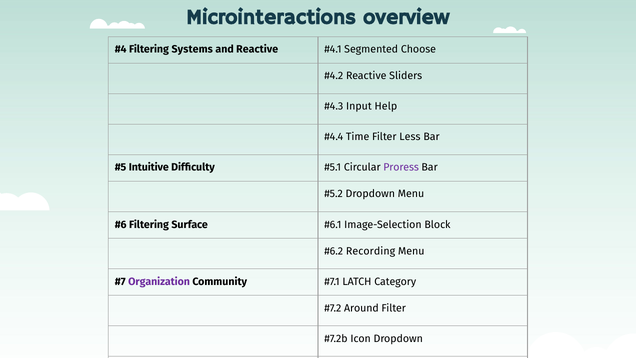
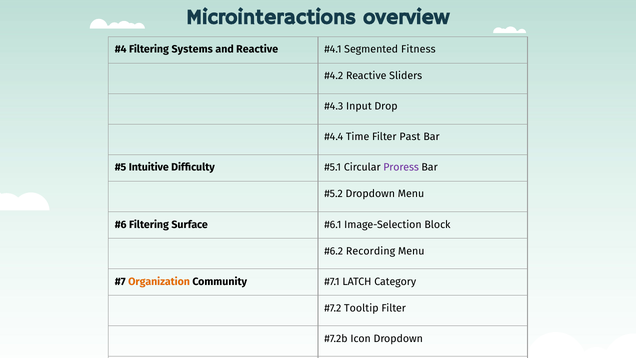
Choose: Choose -> Fitness
Help: Help -> Drop
Less: Less -> Past
Organization colour: purple -> orange
Around: Around -> Tooltip
